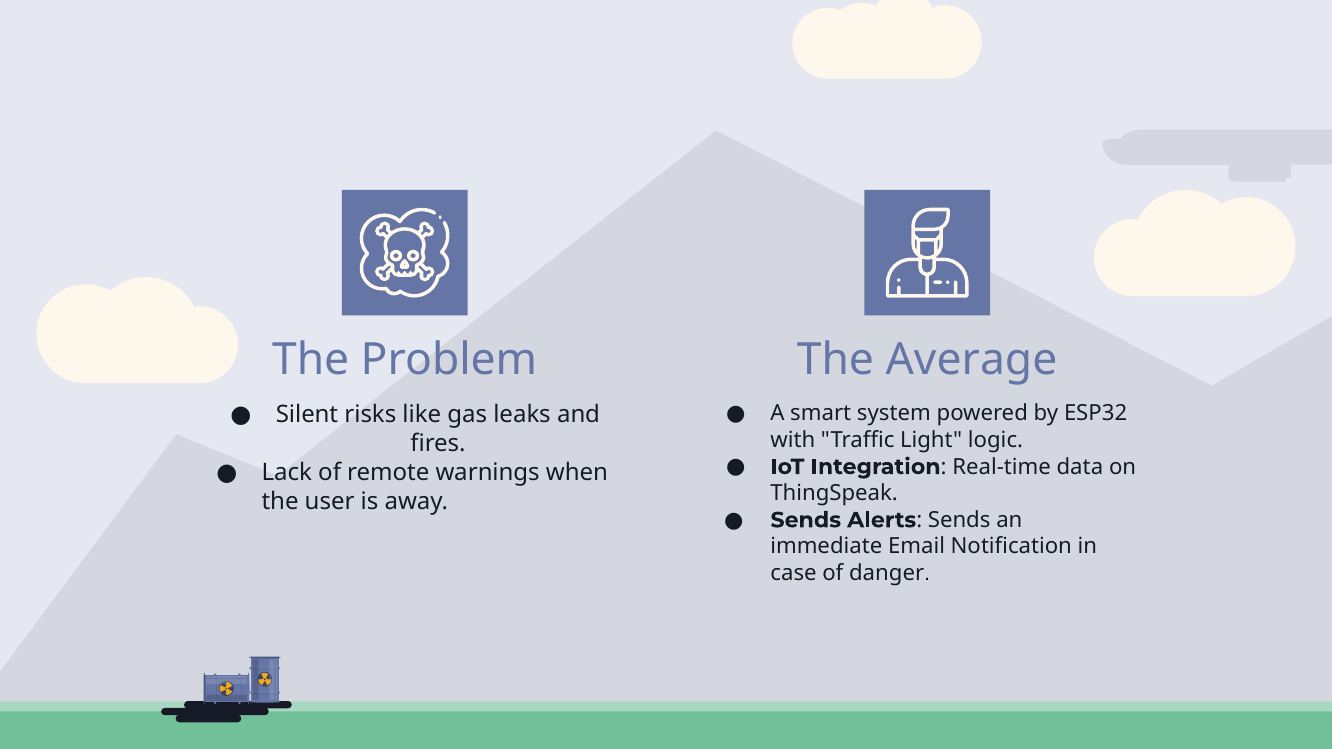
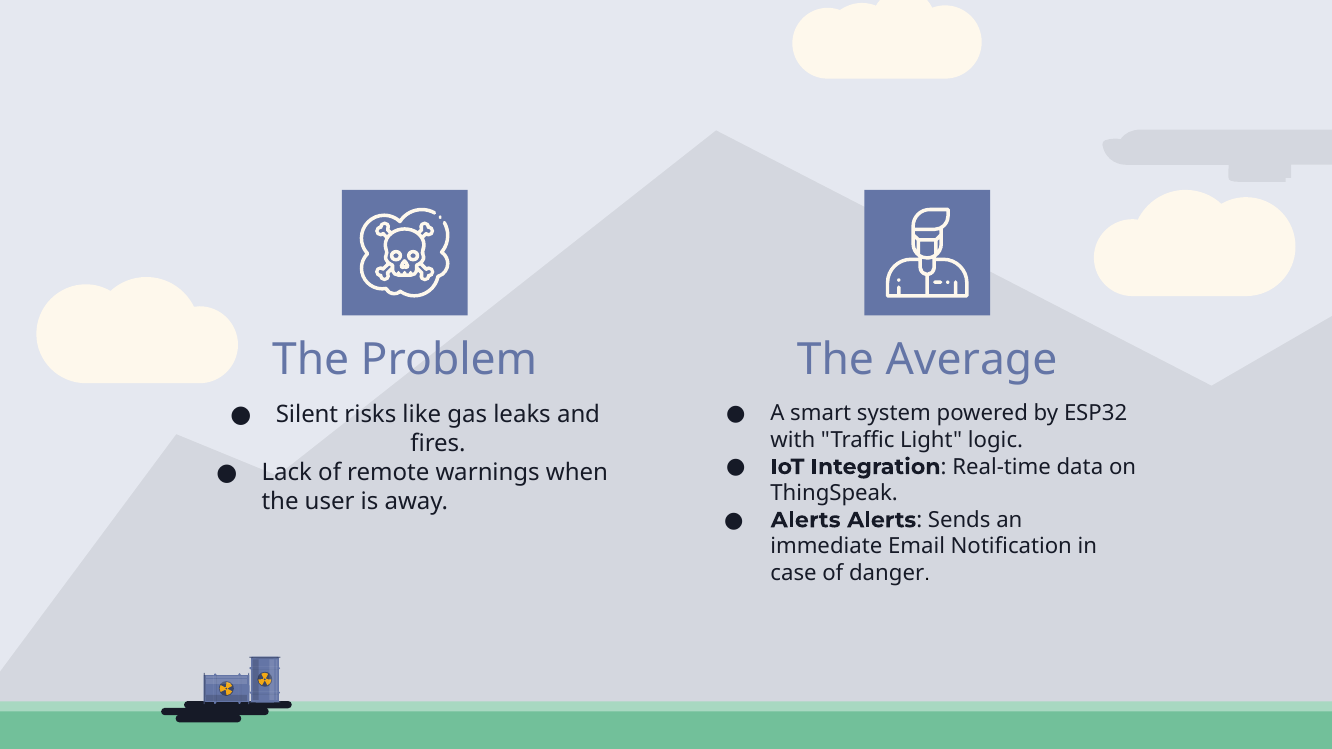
Sends at (806, 520): Sends -> Alerts
